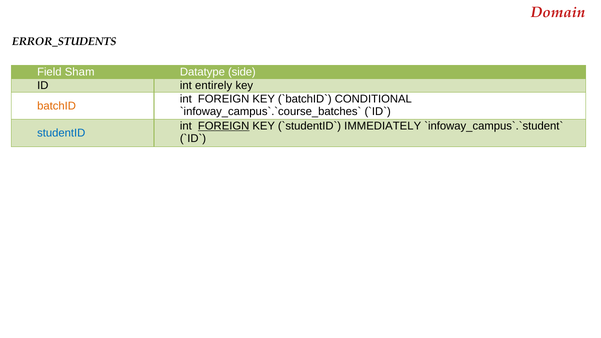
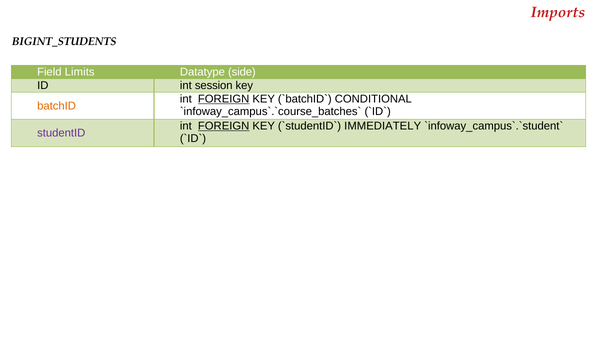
Domain: Domain -> Imports
ERROR_STUDENTS: ERROR_STUDENTS -> BIGINT_STUDENTS
Sham: Sham -> Limits
entirely: entirely -> session
FOREIGN at (224, 99) underline: none -> present
studentID colour: blue -> purple
